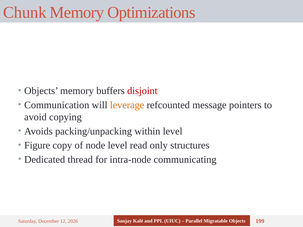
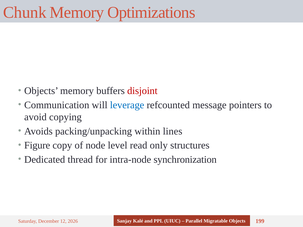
leverage colour: orange -> blue
within level: level -> lines
communicating: communicating -> synchronization
